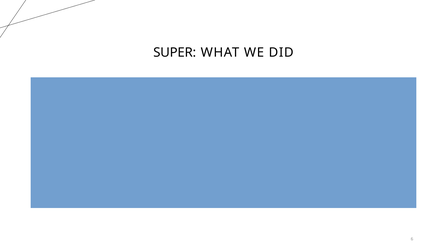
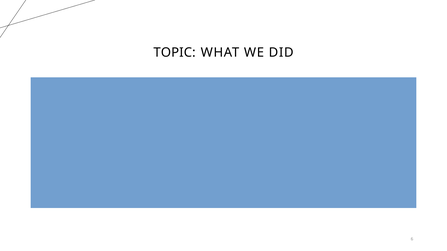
SUPER: SUPER -> TOPIC
